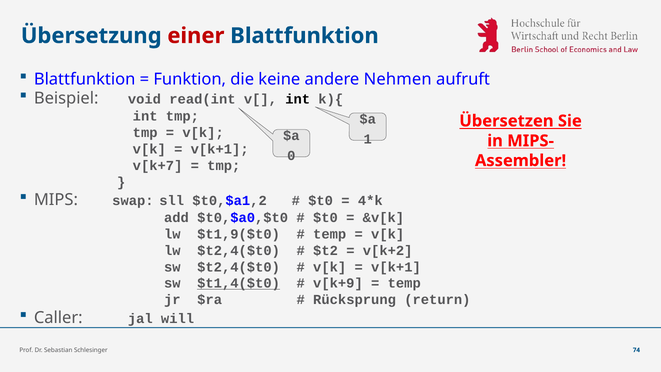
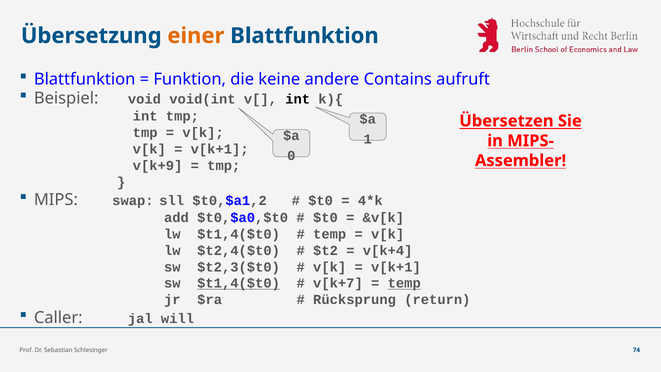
einer colour: red -> orange
Nehmen: Nehmen -> Contains
read(int: read(int -> void(int
v[k+7: v[k+7 -> v[k+9
lw $t1,9($t0: $t1,9($t0 -> $t1,4($t0
v[k+2: v[k+2 -> v[k+4
sw $t2,4($t0: $t2,4($t0 -> $t2,3($t0
v[k+9: v[k+9 -> v[k+7
temp at (404, 283) underline: none -> present
